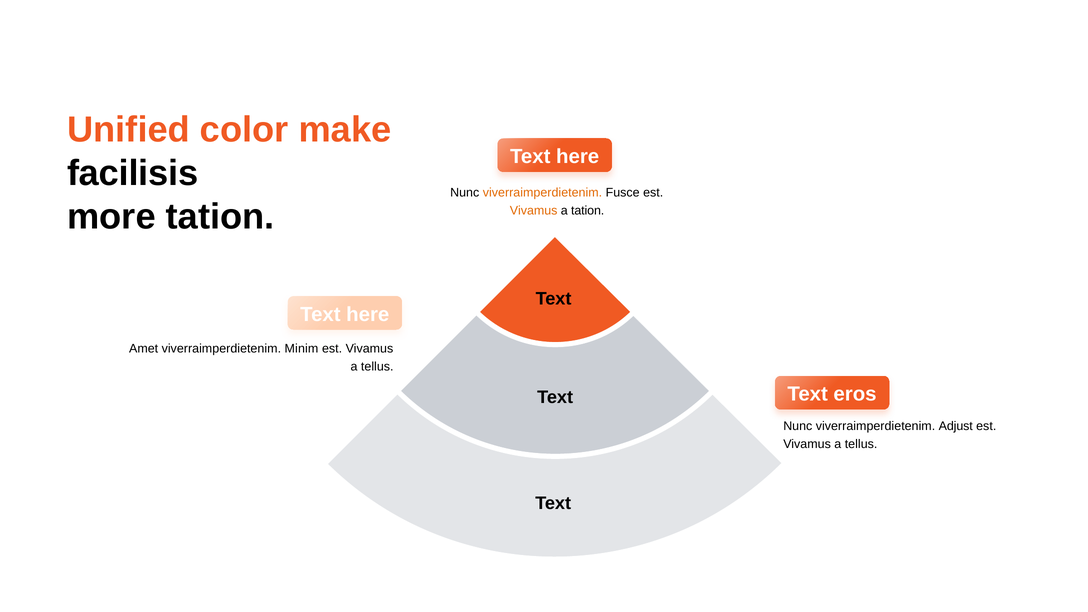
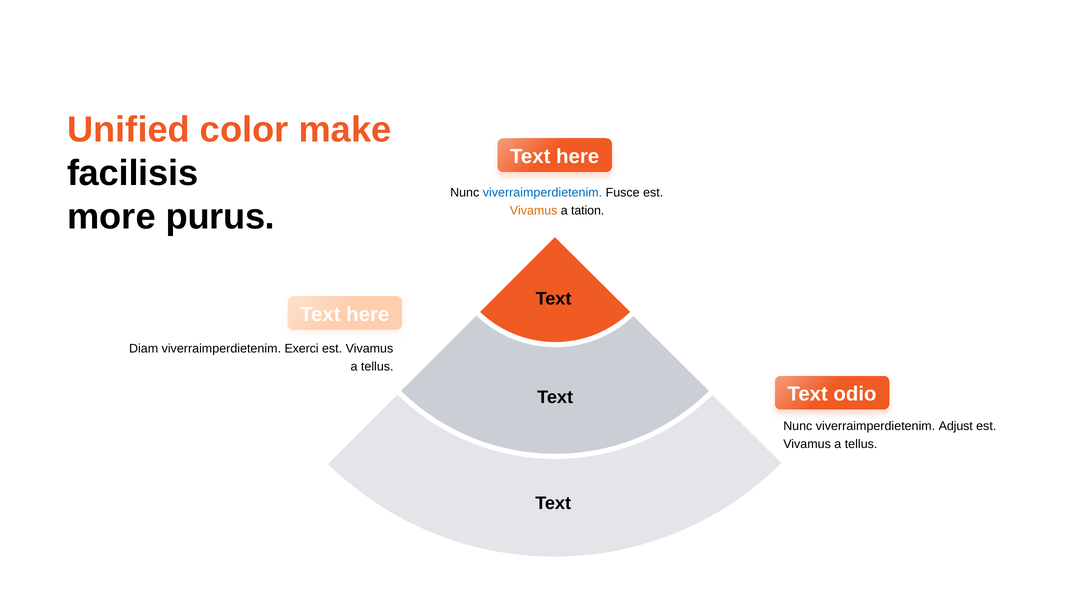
viverraimperdietenim at (542, 193) colour: orange -> blue
more tation: tation -> purus
Amet: Amet -> Diam
Minim: Minim -> Exerci
eros: eros -> odio
